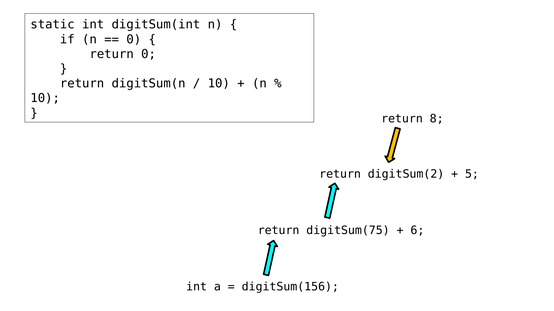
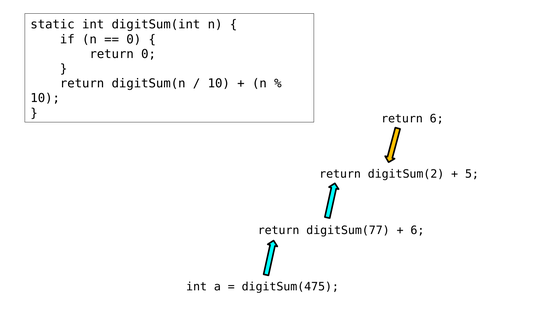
return 8: 8 -> 6
digitSum(75: digitSum(75 -> digitSum(77
digitSum(156: digitSum(156 -> digitSum(475
